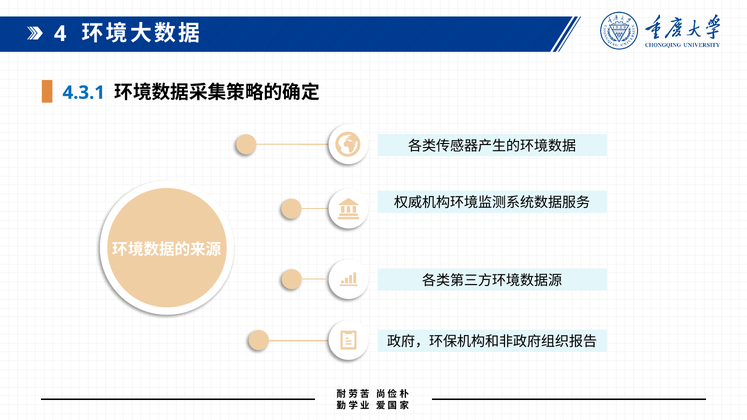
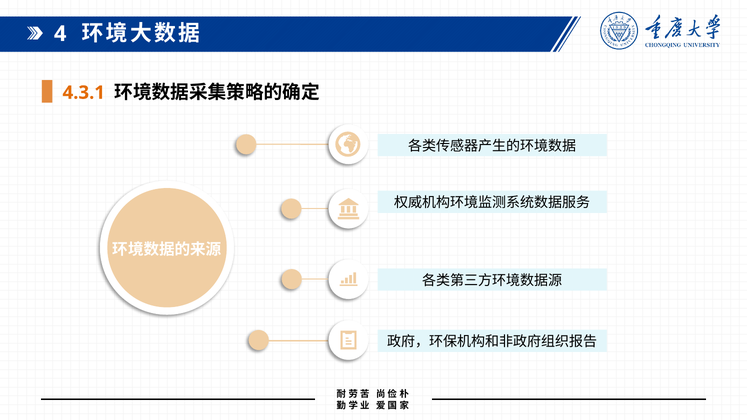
4.3.1 colour: blue -> orange
